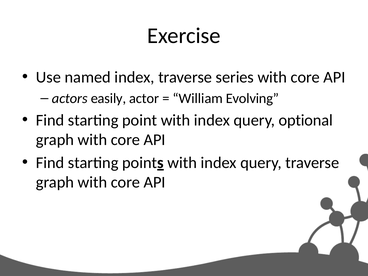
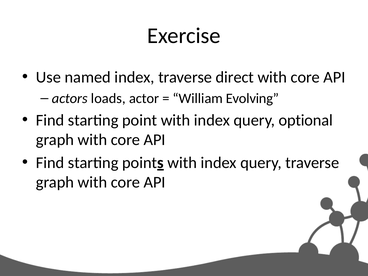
series: series -> direct
easily: easily -> loads
